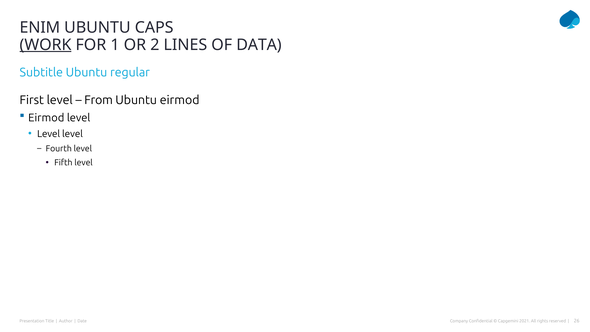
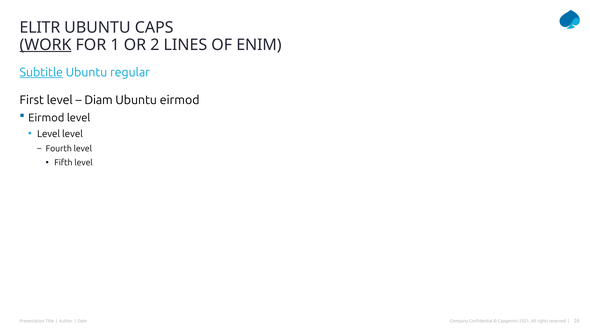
ENIM: ENIM -> ELITR
DATA: DATA -> ENIM
Subtitle underline: none -> present
From: From -> Diam
